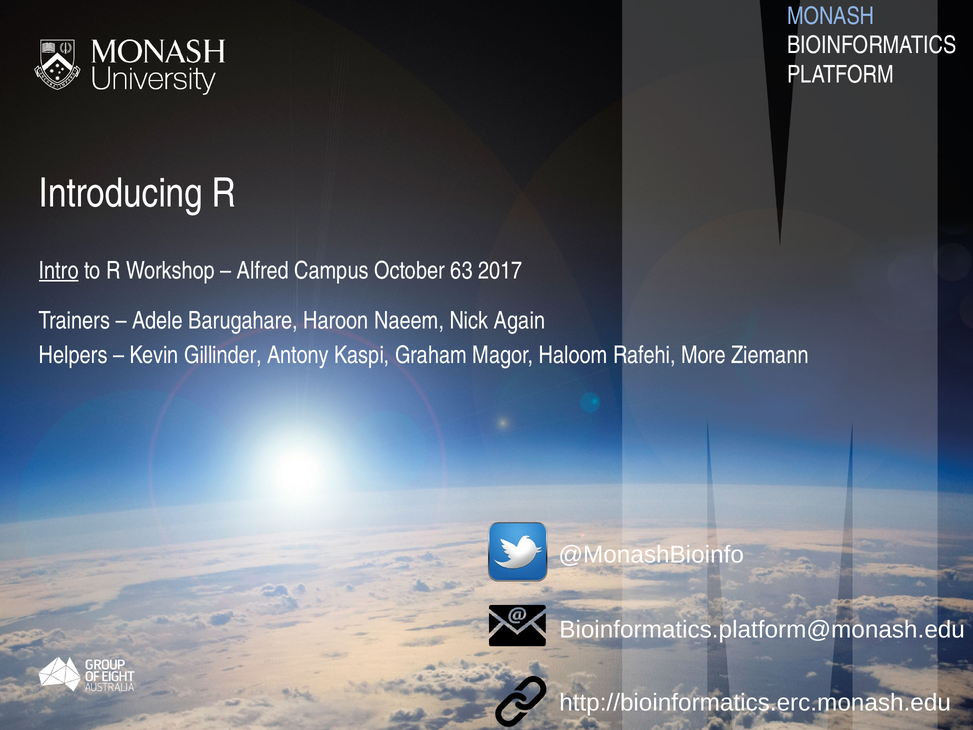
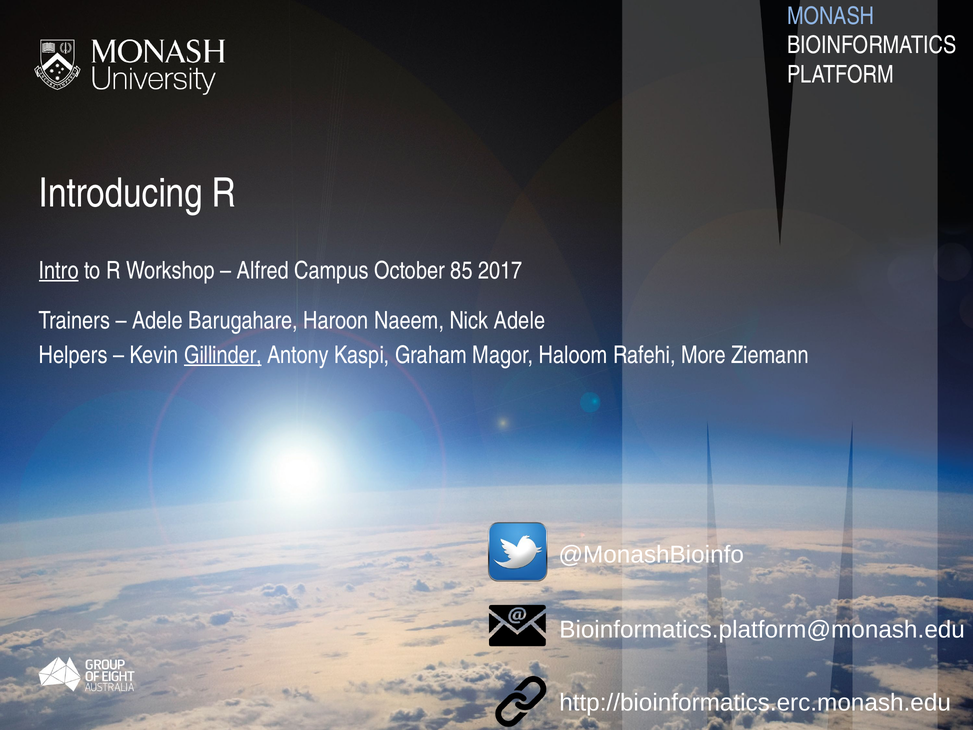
63: 63 -> 85
Nick Again: Again -> Adele
Gillinder underline: none -> present
